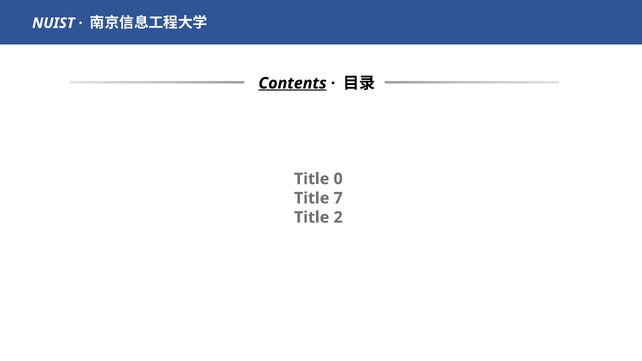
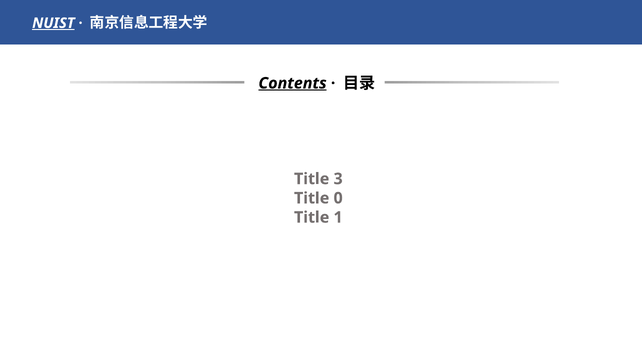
NUIST underline: none -> present
0: 0 -> 3
7: 7 -> 0
2: 2 -> 1
